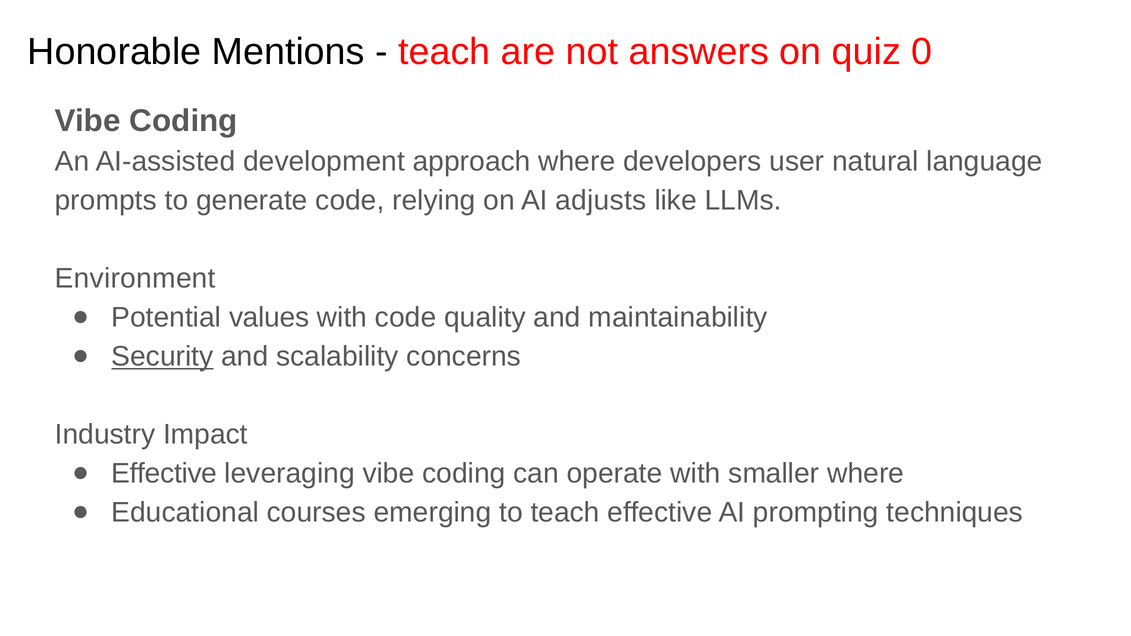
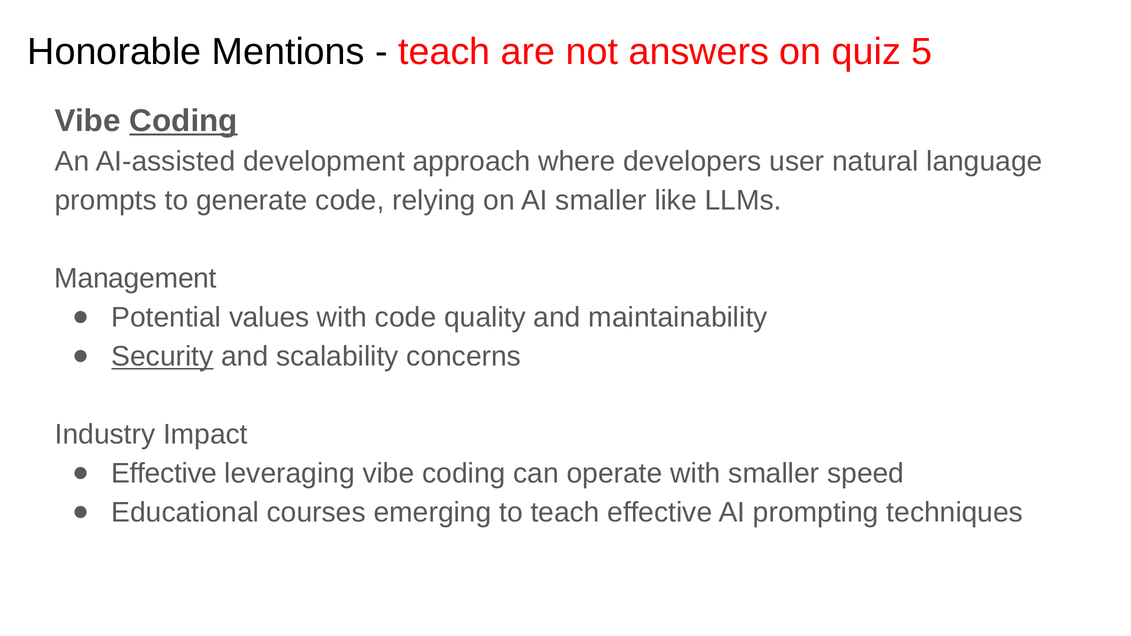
0: 0 -> 5
Coding at (184, 121) underline: none -> present
AI adjusts: adjusts -> smaller
Environment: Environment -> Management
smaller where: where -> speed
